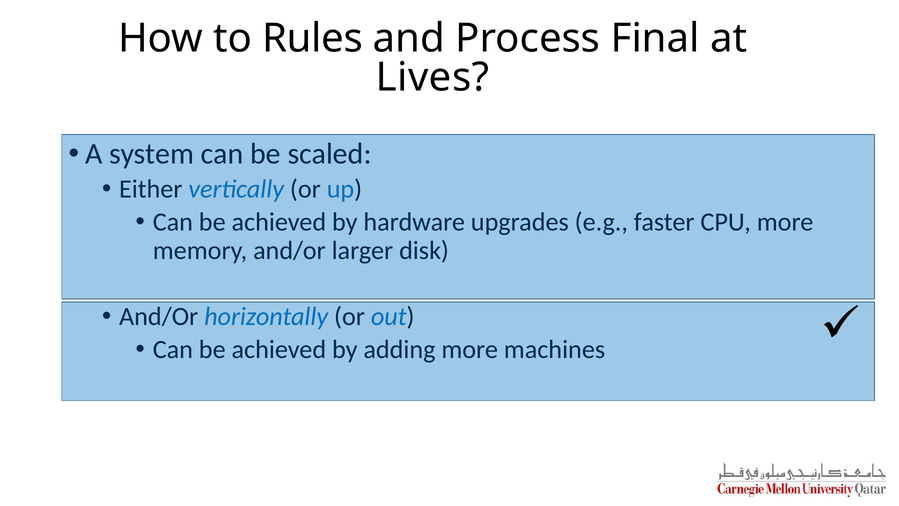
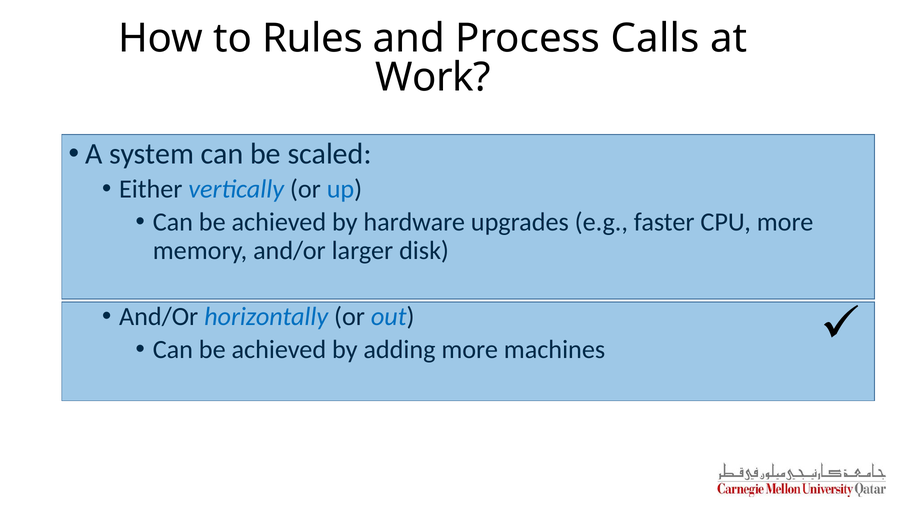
Final: Final -> Calls
Lives: Lives -> Work
